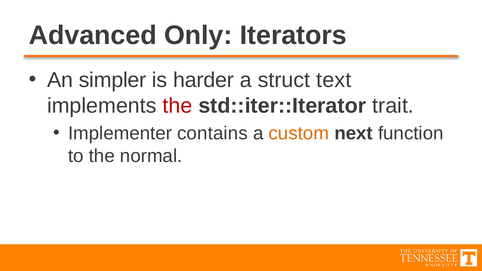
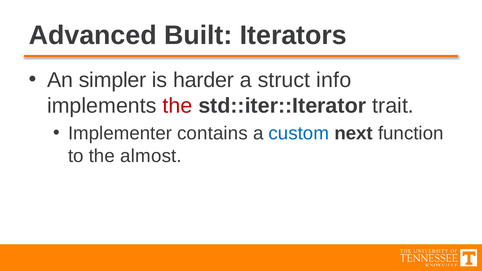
Only: Only -> Built
text: text -> info
custom colour: orange -> blue
normal: normal -> almost
